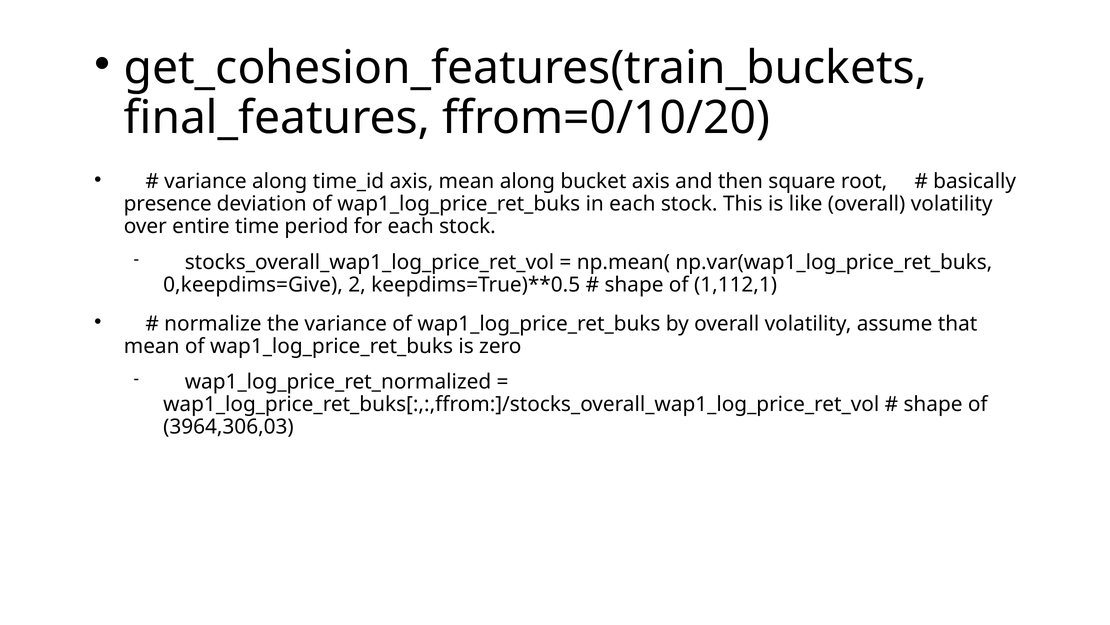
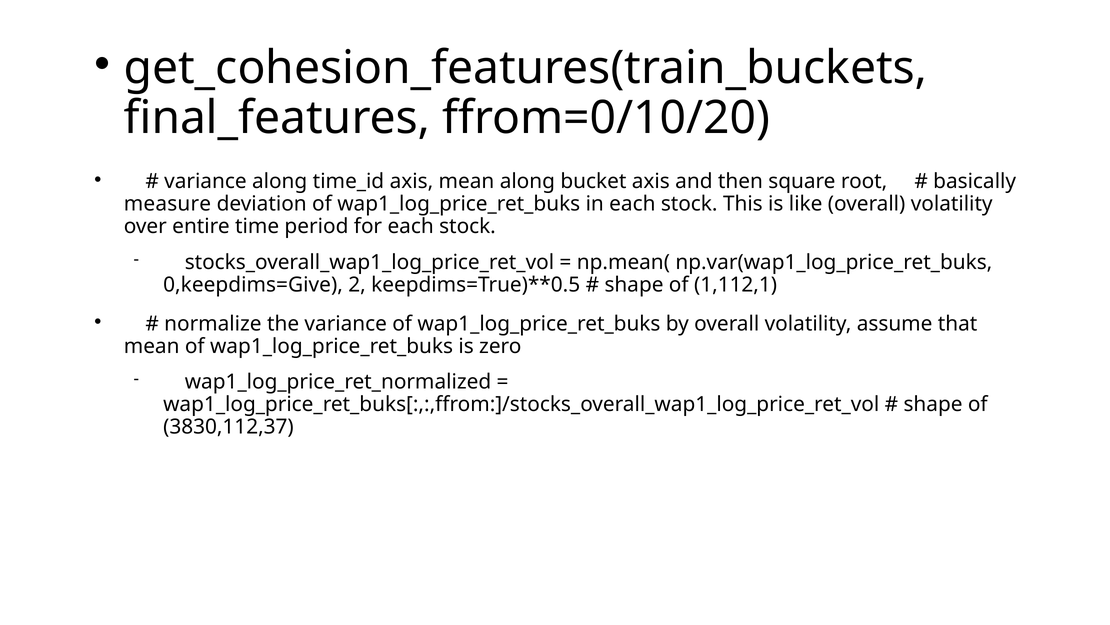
presence: presence -> measure
3964,306,03: 3964,306,03 -> 3830,112,37
